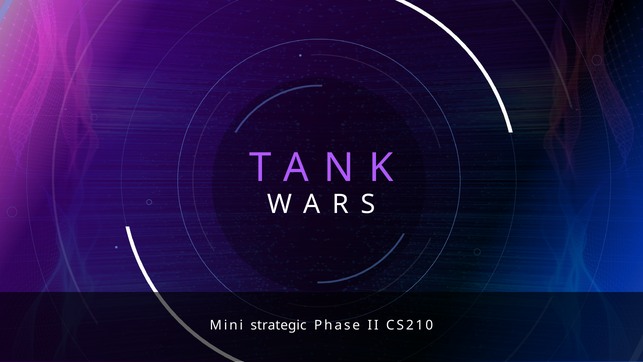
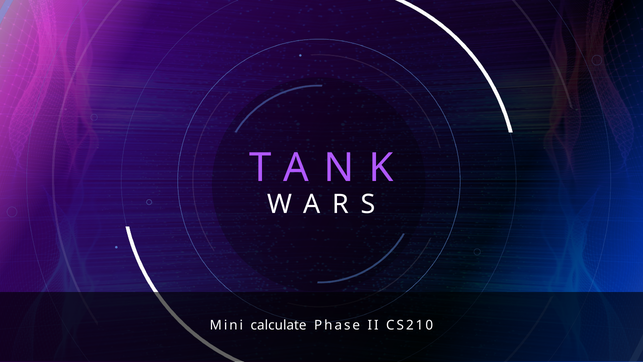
strategic: strategic -> calculate
